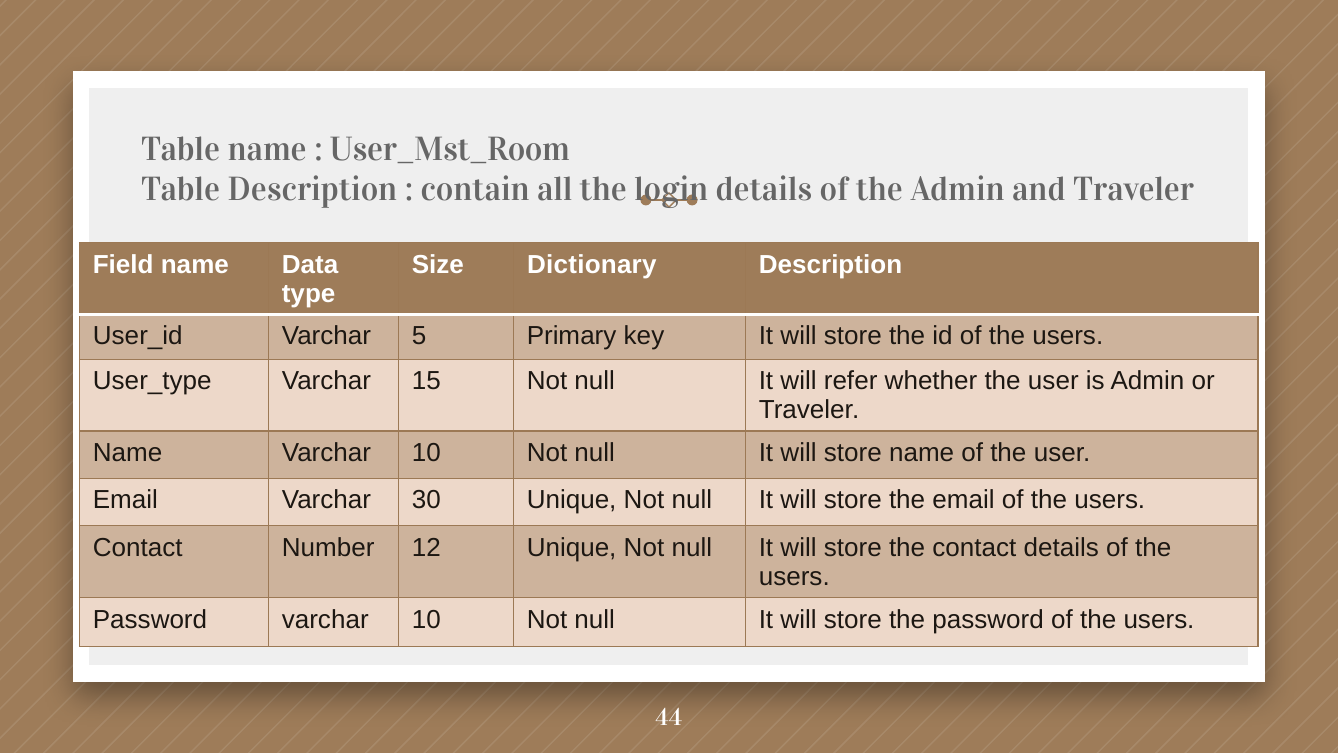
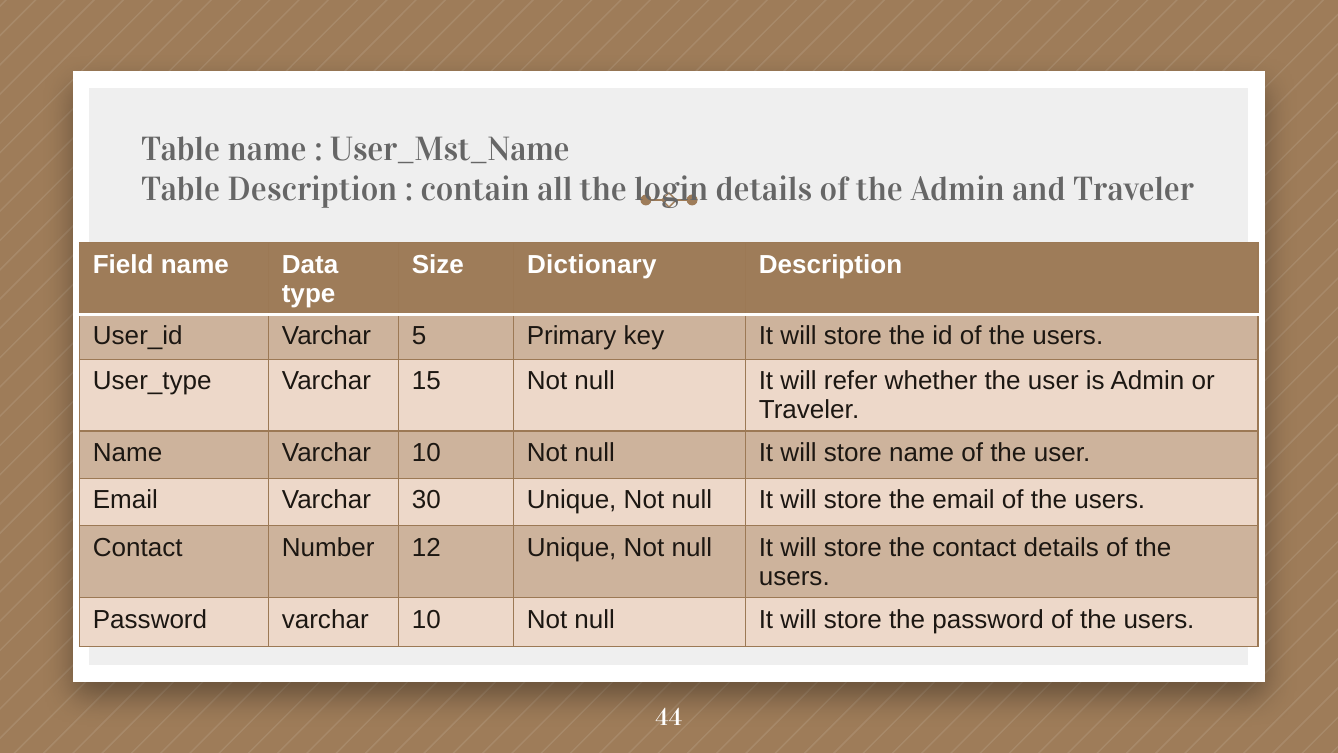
User_Mst_Room: User_Mst_Room -> User_Mst_Name
